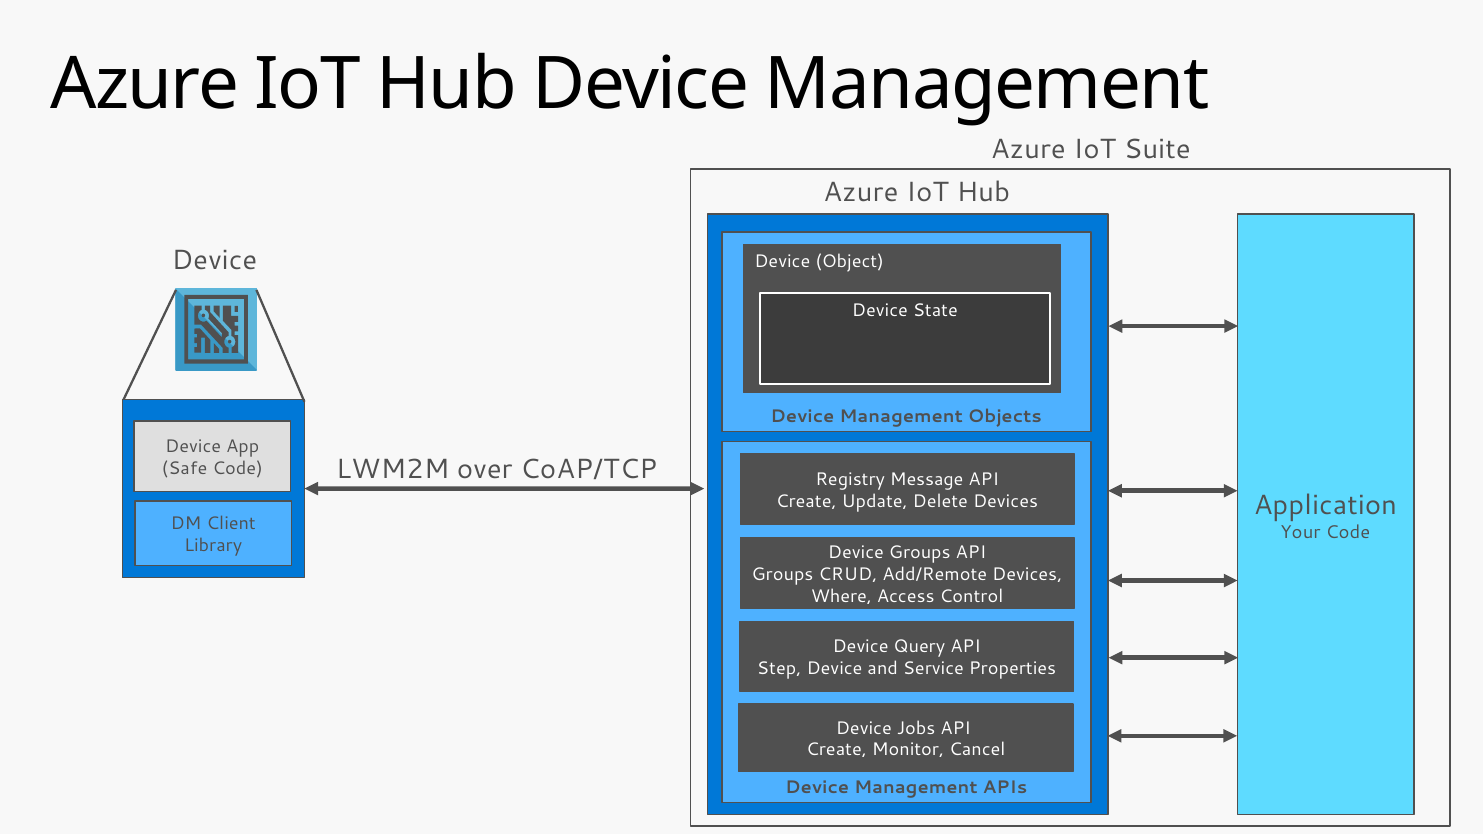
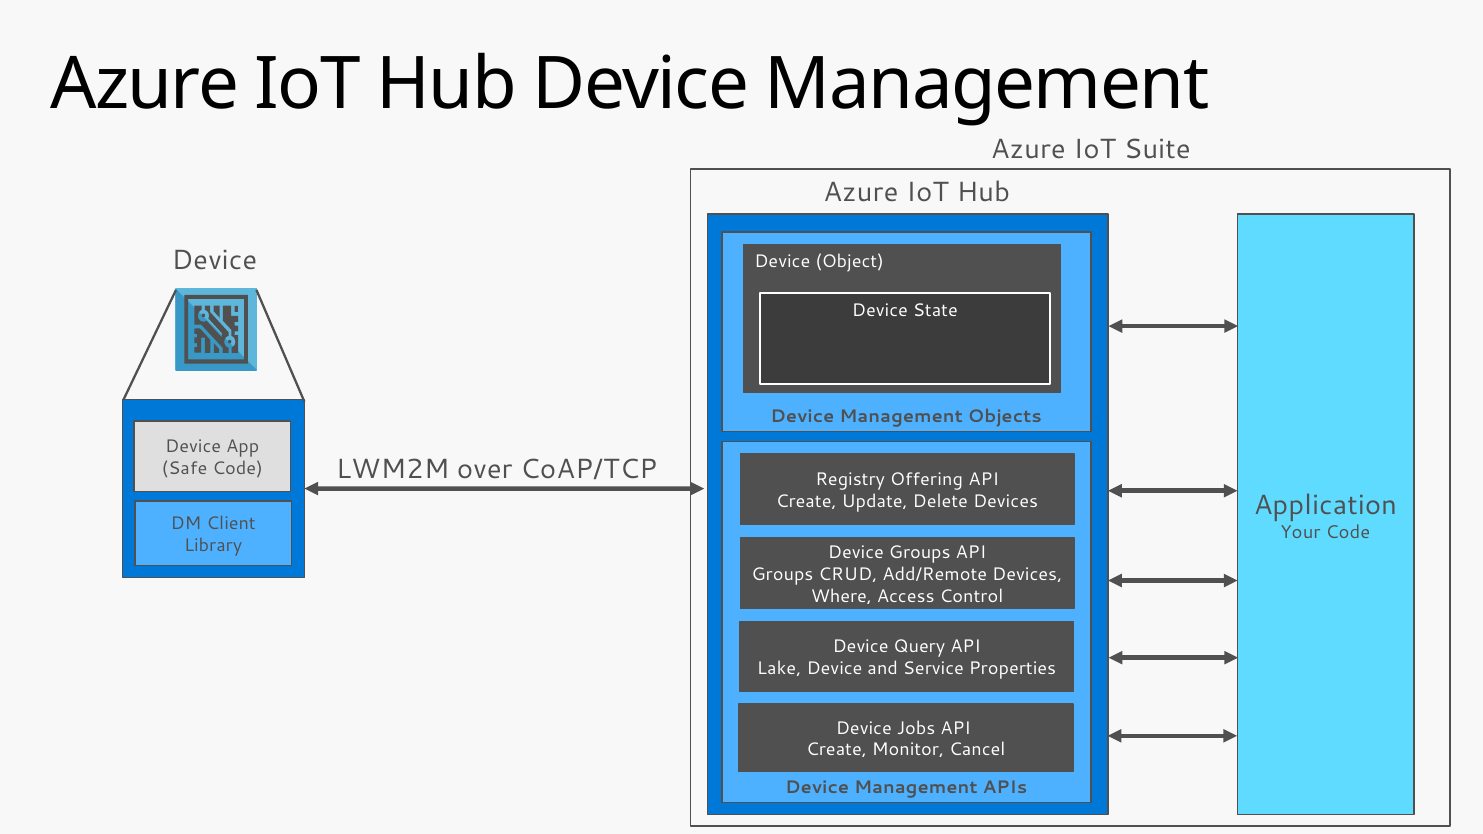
Message: Message -> Offering
Step: Step -> Lake
